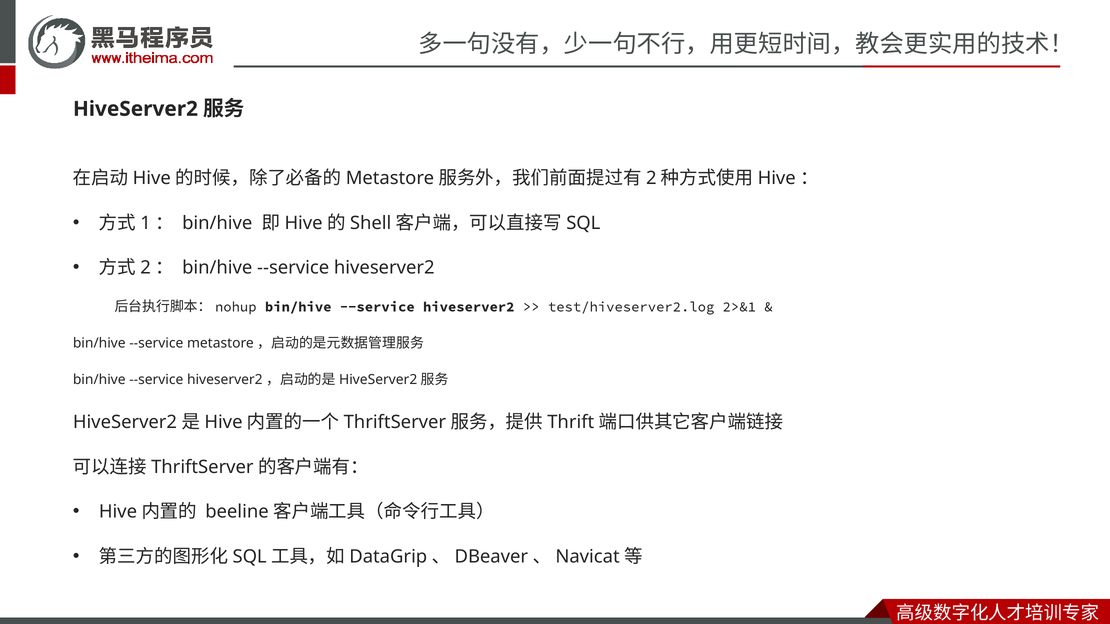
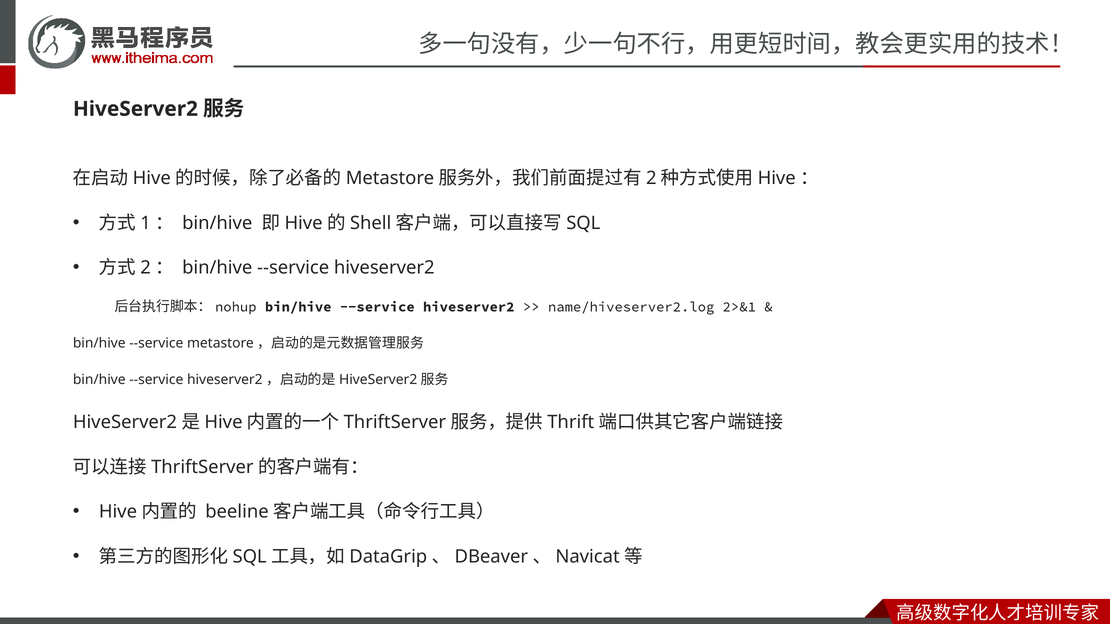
test/hiveserver2.log: test/hiveserver2.log -> name/hiveserver2.log
